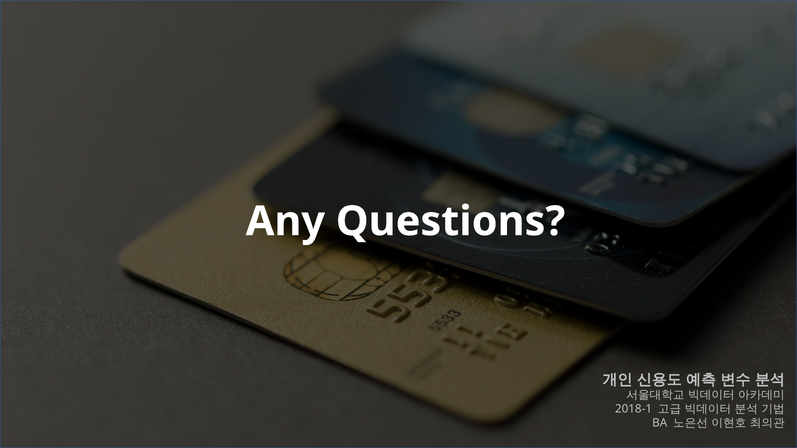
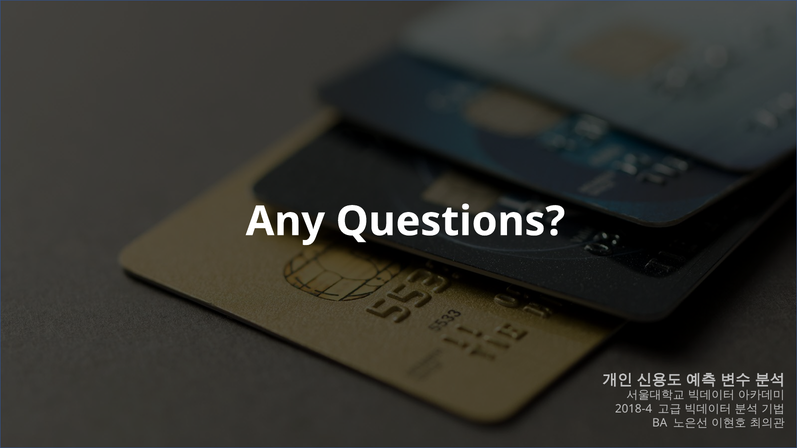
2018-1: 2018-1 -> 2018-4
